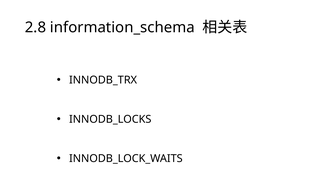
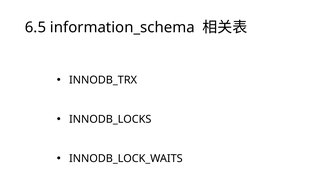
2.8: 2.8 -> 6.5
